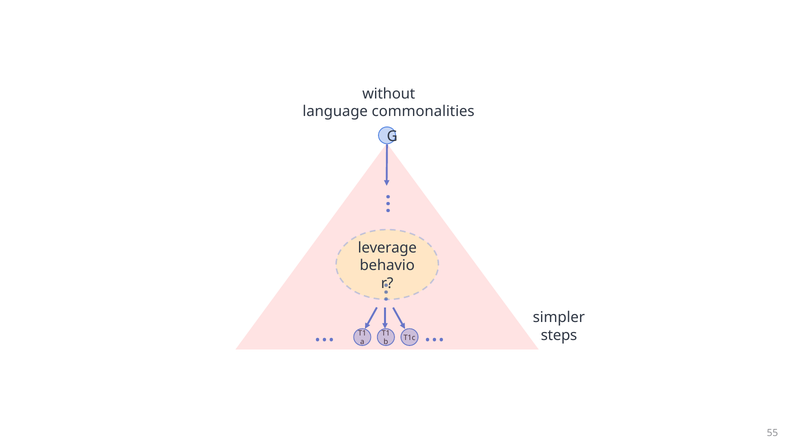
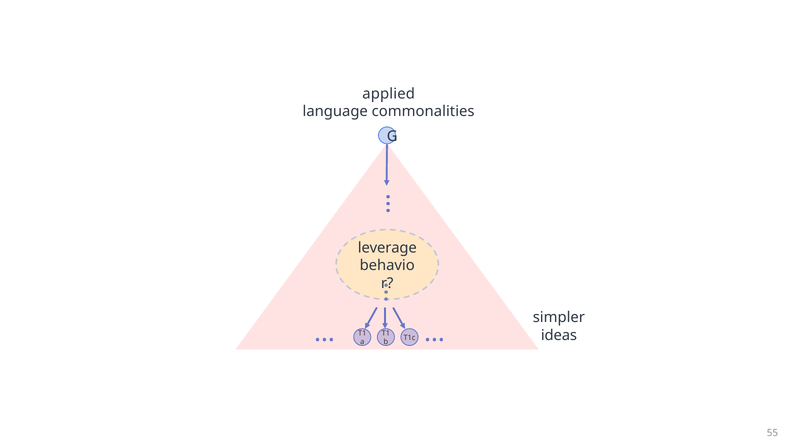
without: without -> applied
steps: steps -> ideas
